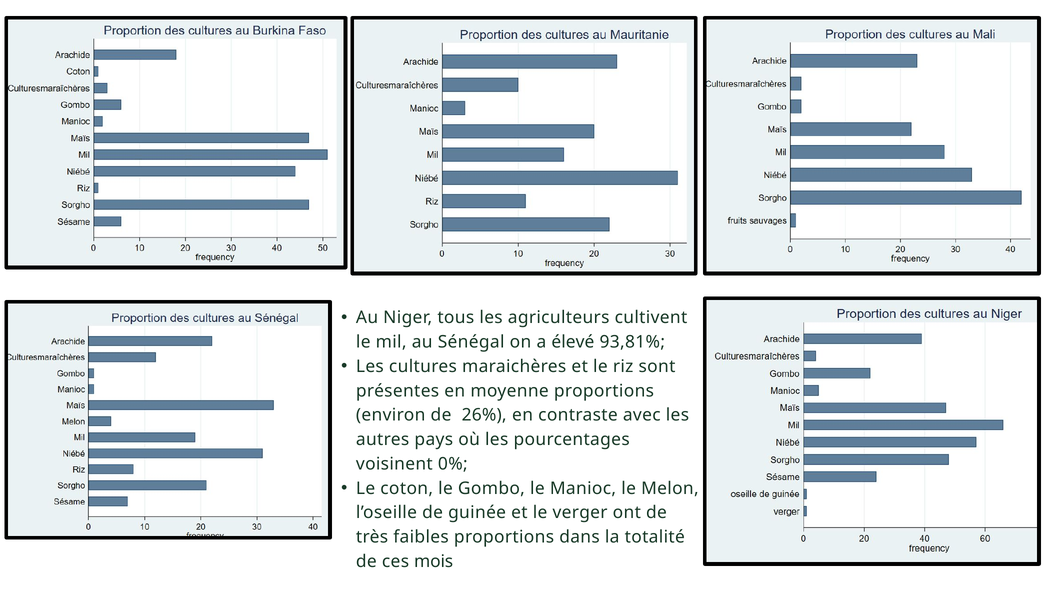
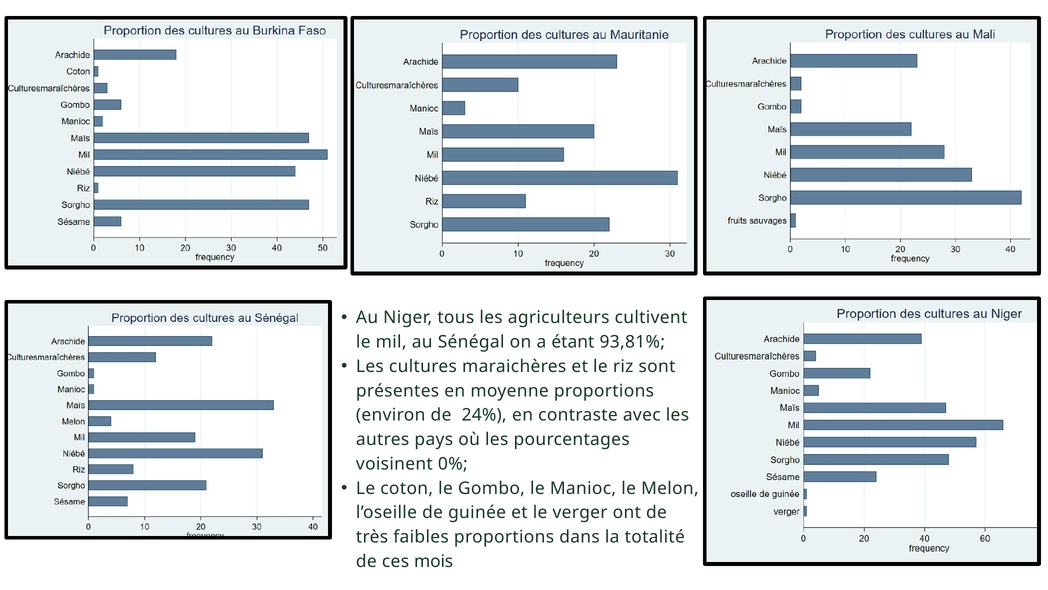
élevé: élevé -> étant
26%: 26% -> 24%
